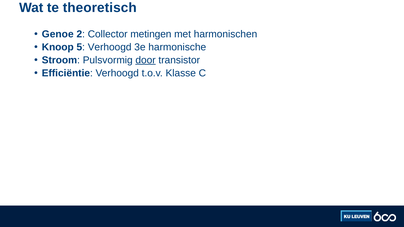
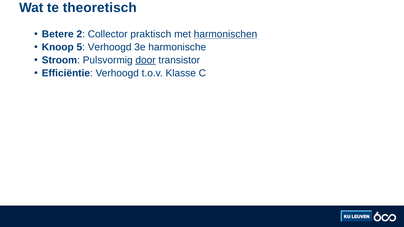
Genoe: Genoe -> Betere
metingen: metingen -> praktisch
harmonischen underline: none -> present
